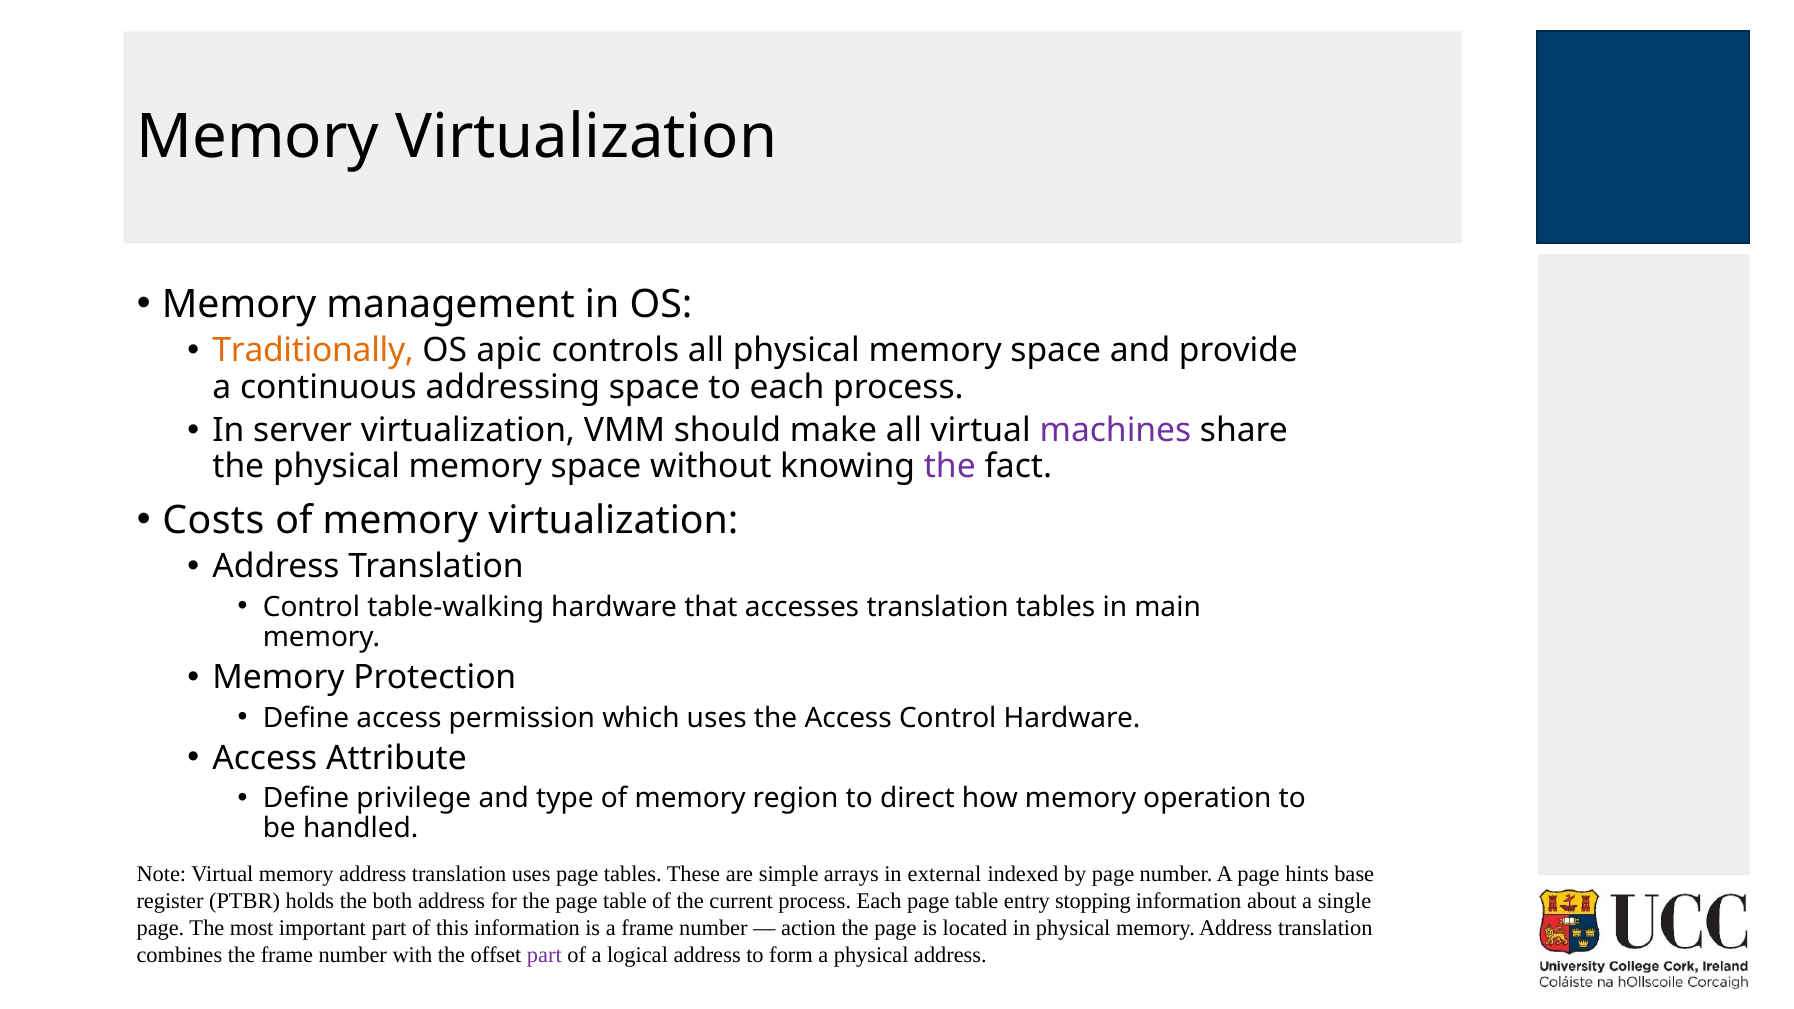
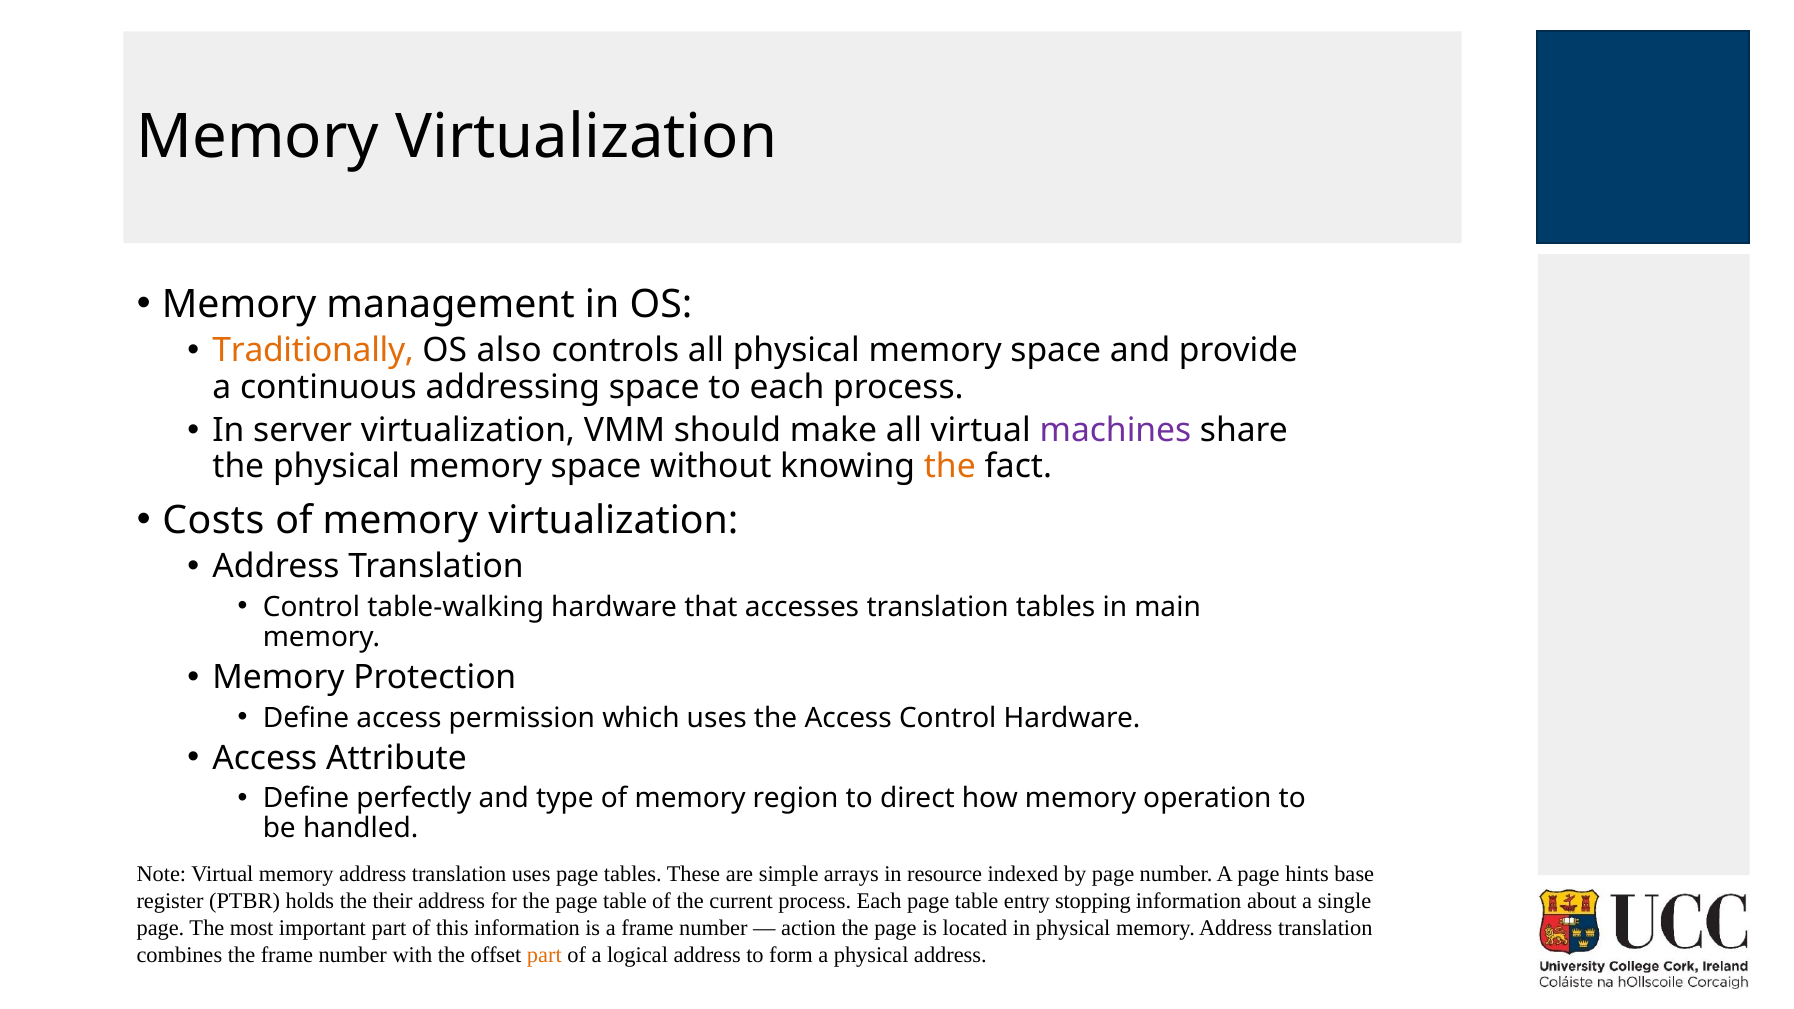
apic: apic -> also
the at (950, 467) colour: purple -> orange
privilege: privilege -> perfectly
external: external -> resource
both: both -> their
part at (544, 955) colour: purple -> orange
